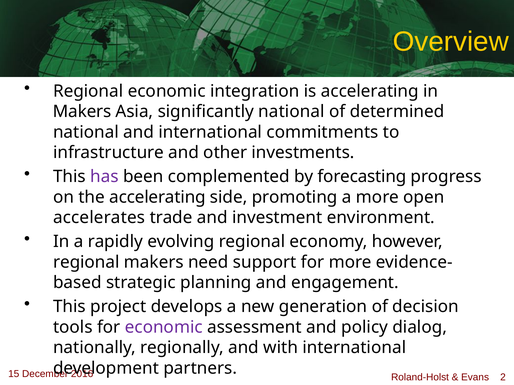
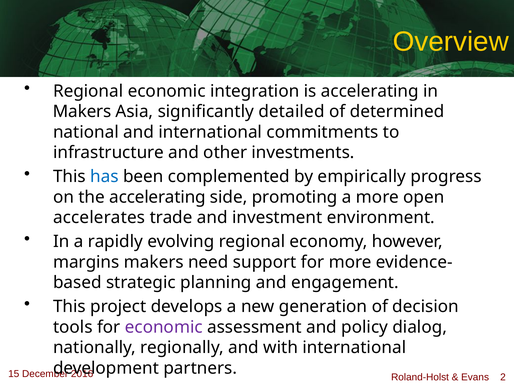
significantly national: national -> detailed
has colour: purple -> blue
forecasting: forecasting -> empirically
regional at (86, 262): regional -> margins
